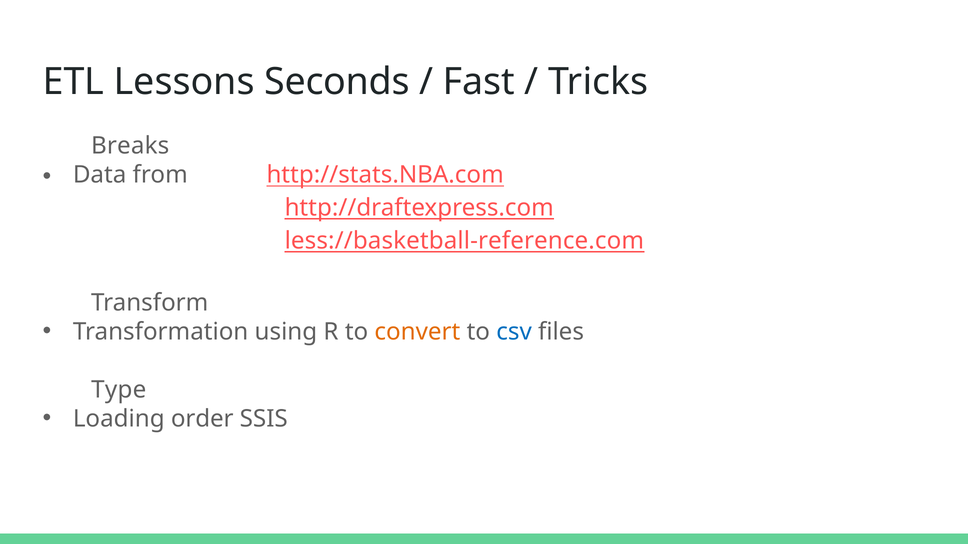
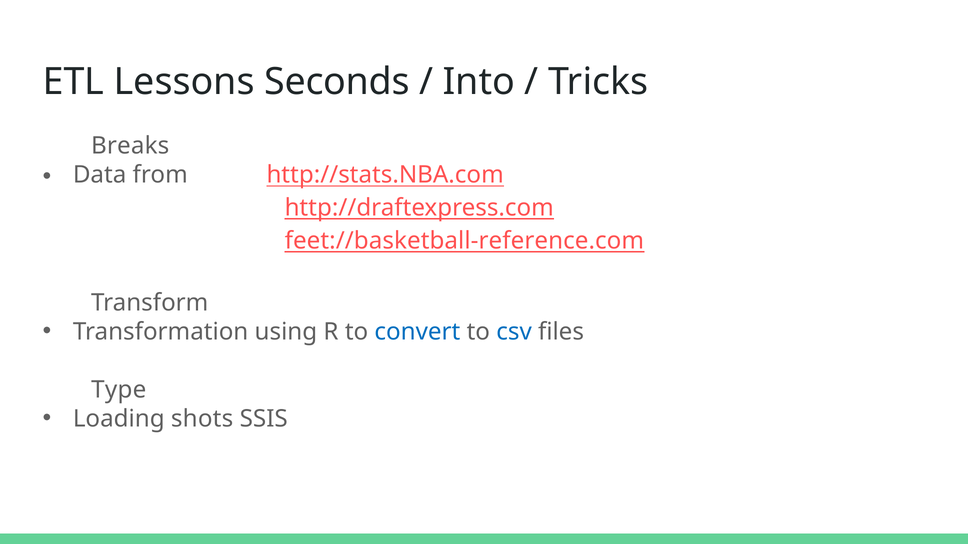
Fast: Fast -> Into
less://basketball-reference.com: less://basketball-reference.com -> feet://basketball-reference.com
convert colour: orange -> blue
order: order -> shots
